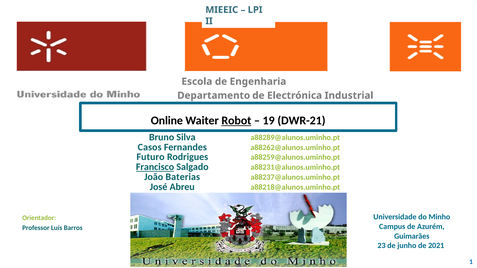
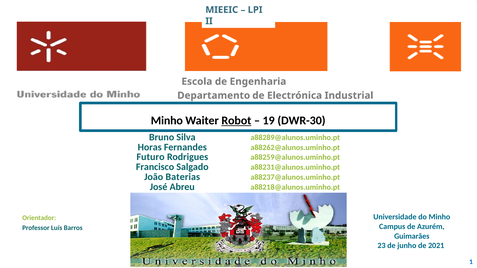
Online at (167, 121): Online -> Minho
DWR-21: DWR-21 -> DWR-30
Casos: Casos -> Horas
Francisco underline: present -> none
